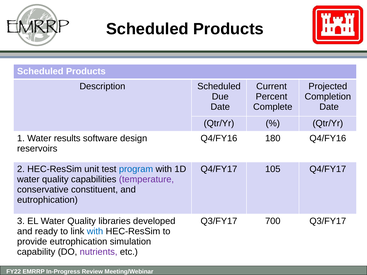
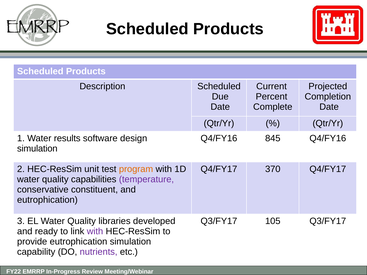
180: 180 -> 845
reservoirs at (37, 149): reservoirs -> simulation
program colour: blue -> orange
105: 105 -> 370
700: 700 -> 105
with at (95, 231) colour: blue -> purple
